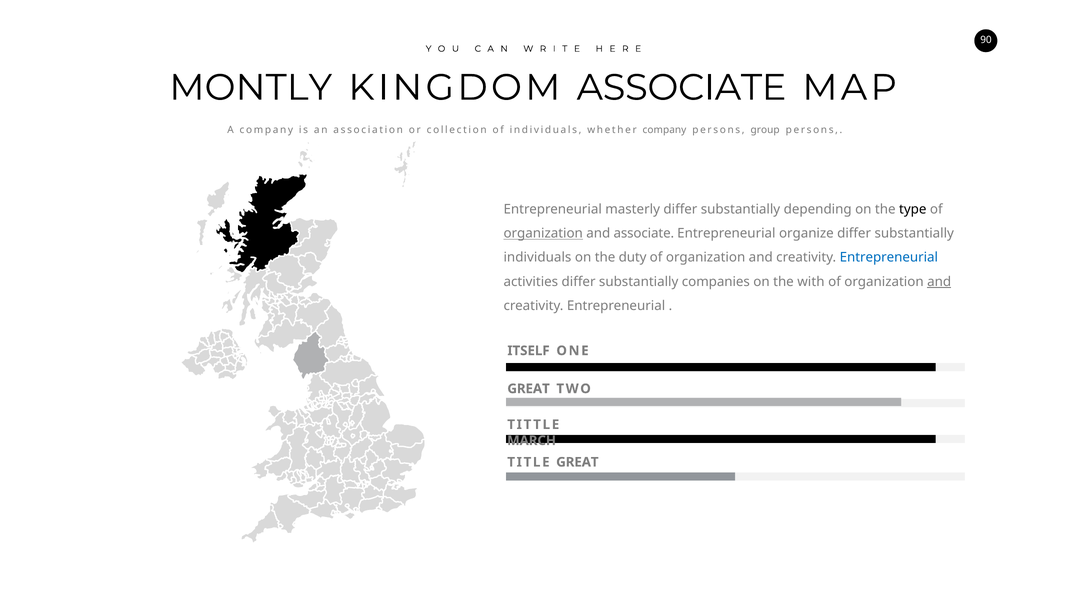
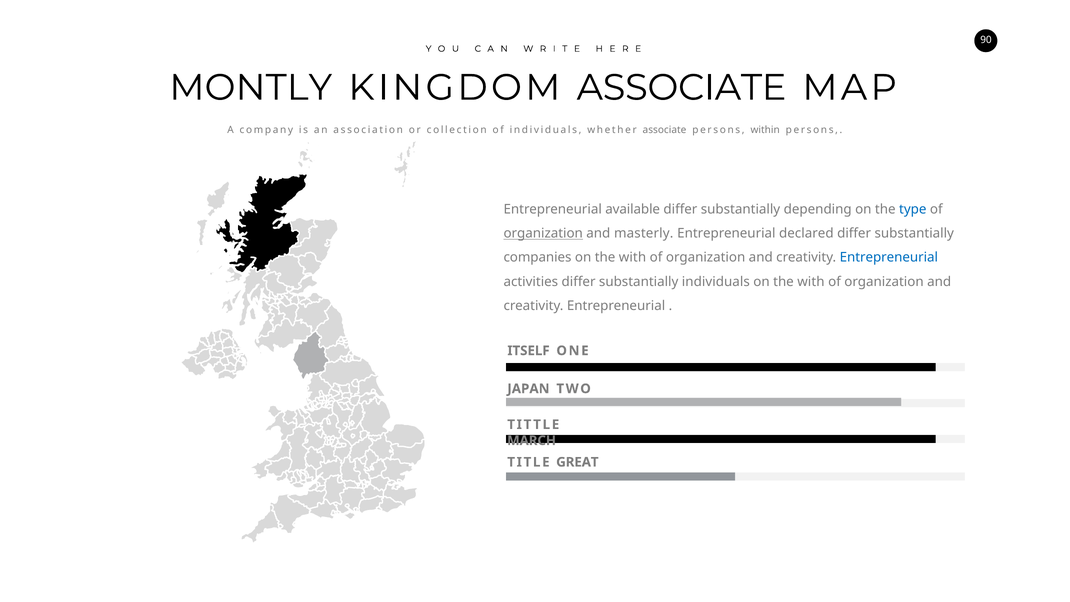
whether company: company -> associate
group: group -> within
masterly: masterly -> available
type colour: black -> blue
and associate: associate -> masterly
organize: organize -> declared
individuals at (537, 258): individuals -> companies
duty at (633, 258): duty -> with
substantially companies: companies -> individuals
and at (939, 282) underline: present -> none
GREAT at (529, 389): GREAT -> JAPAN
